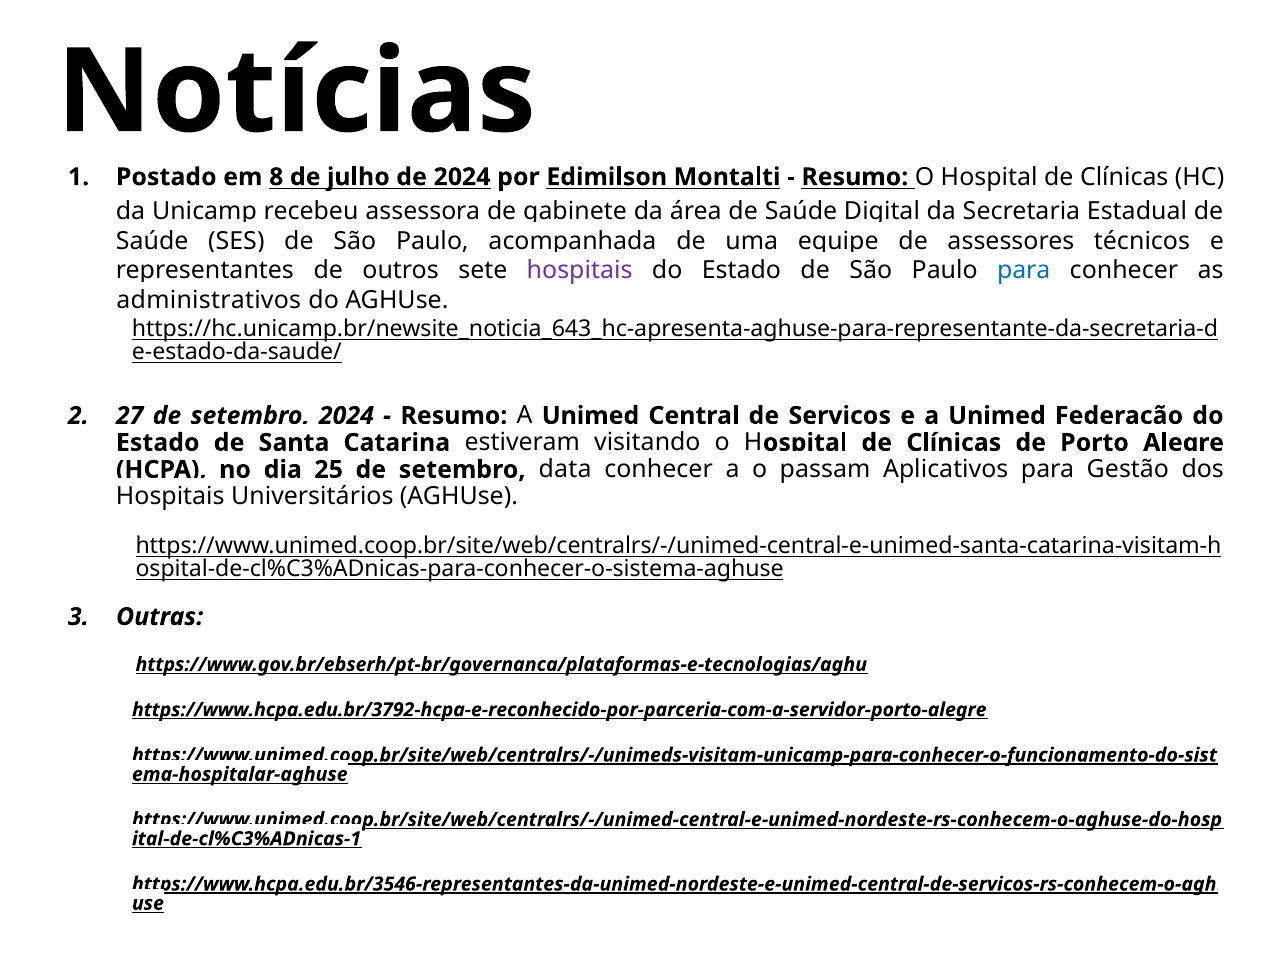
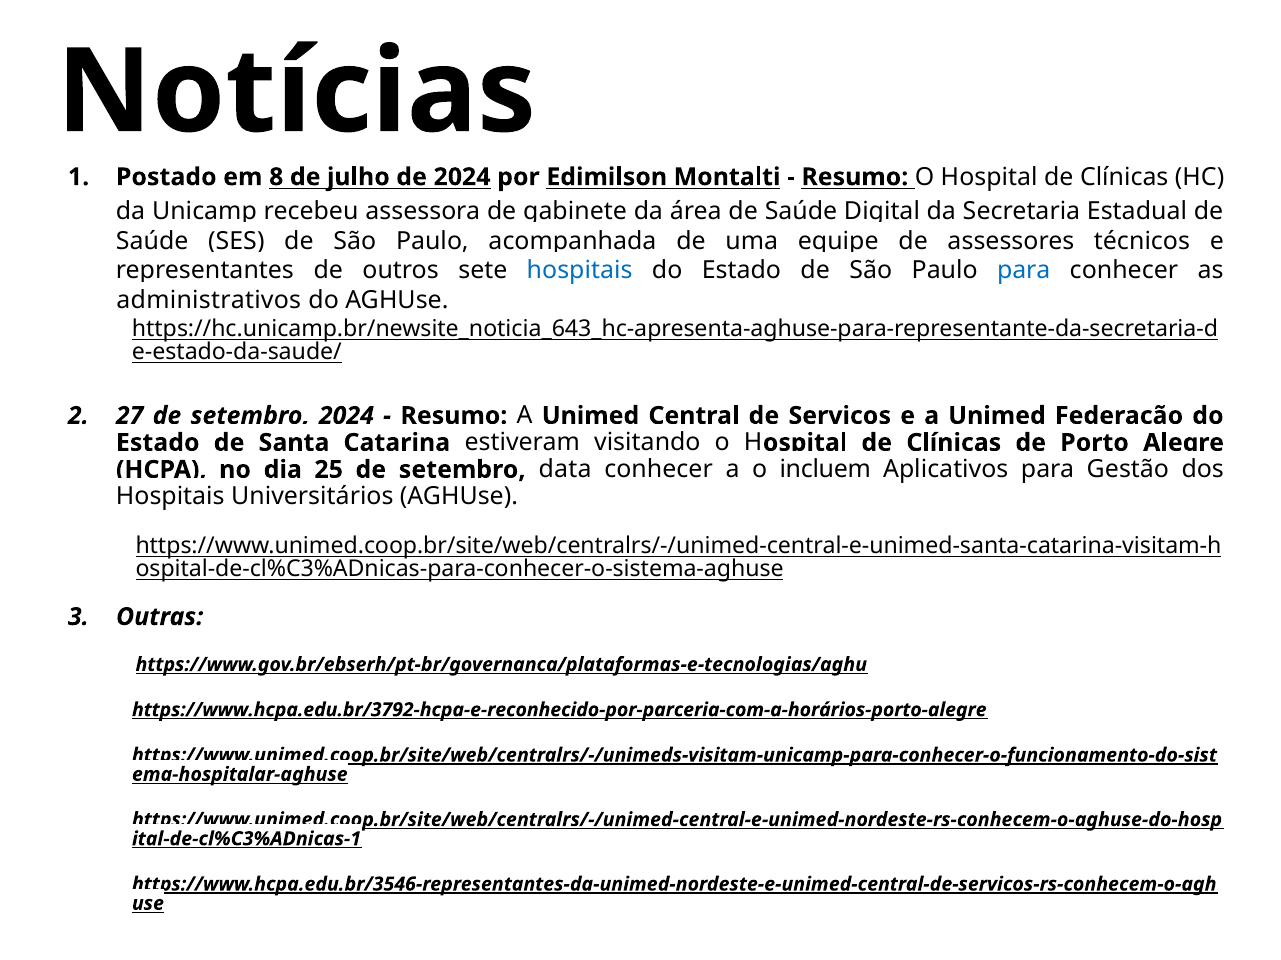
hospitais at (580, 271) colour: purple -> blue
passam: passam -> incluem
https://www.hcpa.edu.br/3792-hcpa-e-reconhecido-por-parceria-com-a-servidor-porto-alegre: https://www.hcpa.edu.br/3792-hcpa-e-reconhecido-por-parceria-com-a-servidor-porto-alegre -> https://www.hcpa.edu.br/3792-hcpa-e-reconhecido-por-parceria-com-a-horários-porto-alegre
